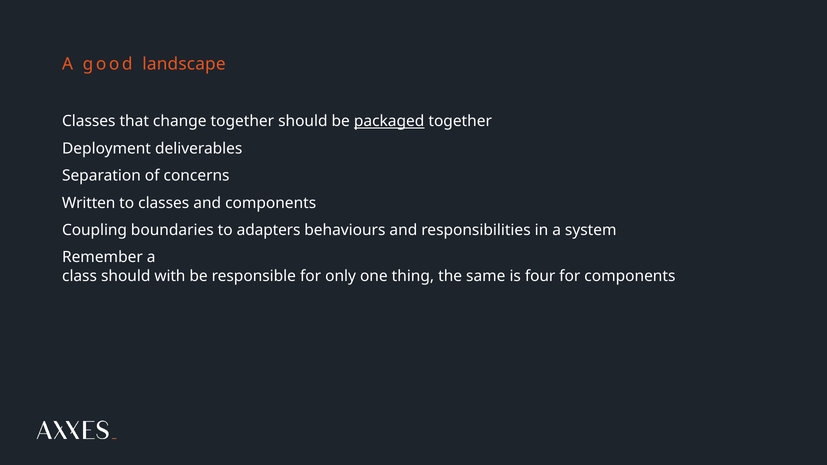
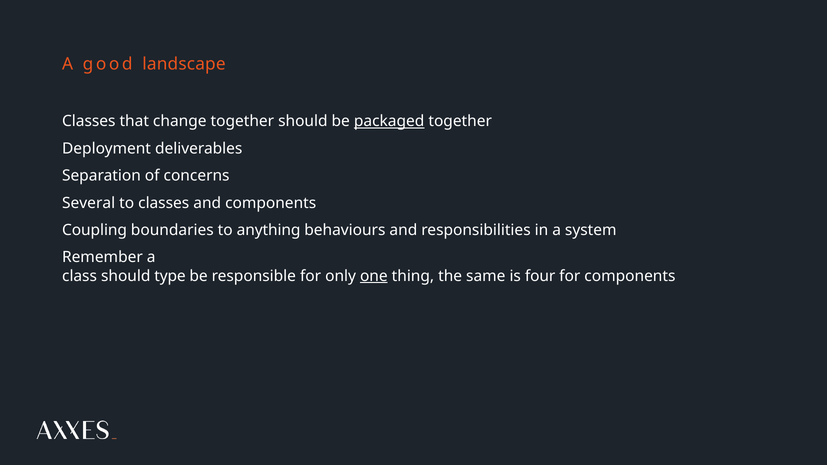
Written: Written -> Several
adapters: adapters -> anything
with: with -> type
one underline: none -> present
